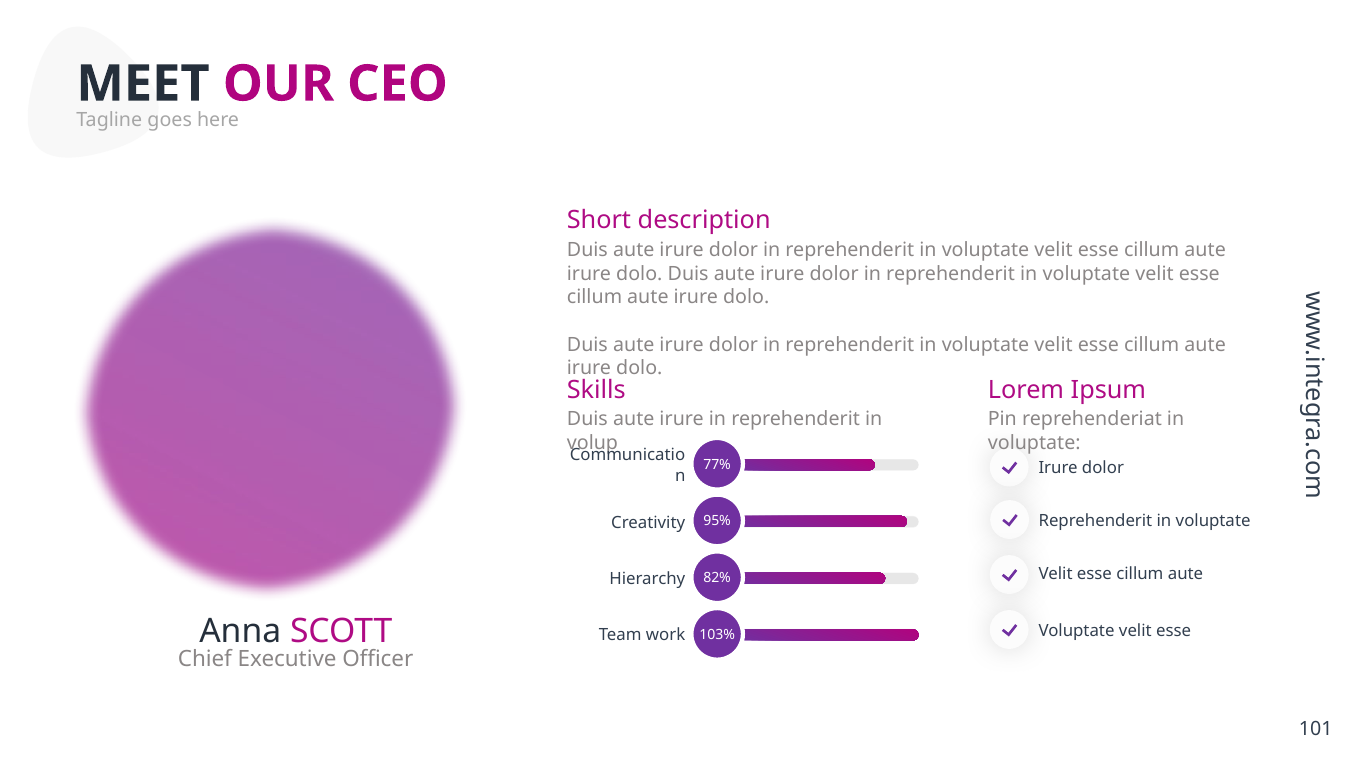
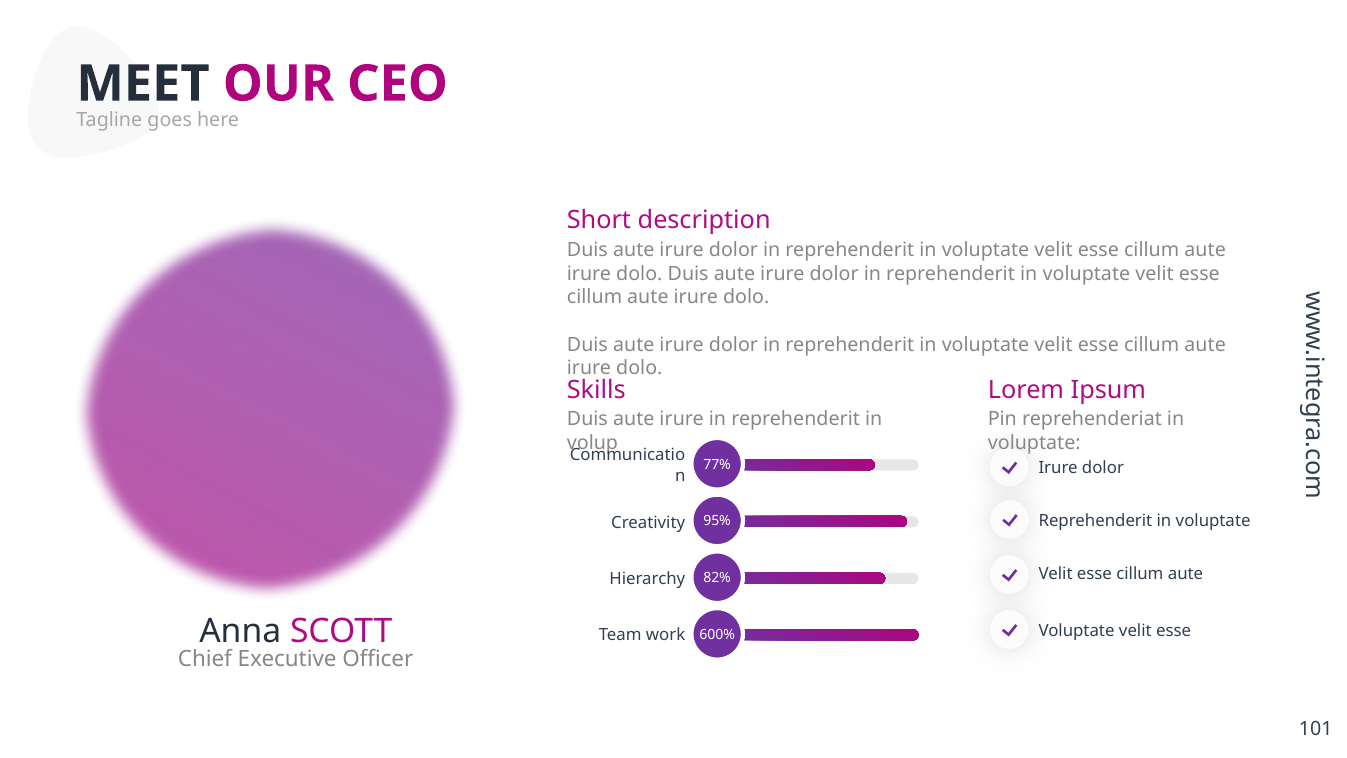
103%: 103% -> 600%
